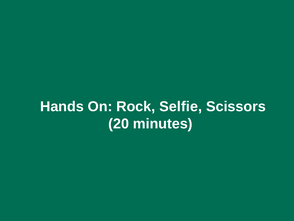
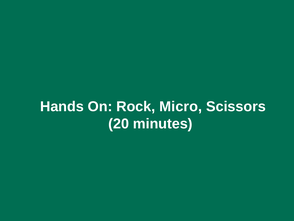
Selfie: Selfie -> Micro
